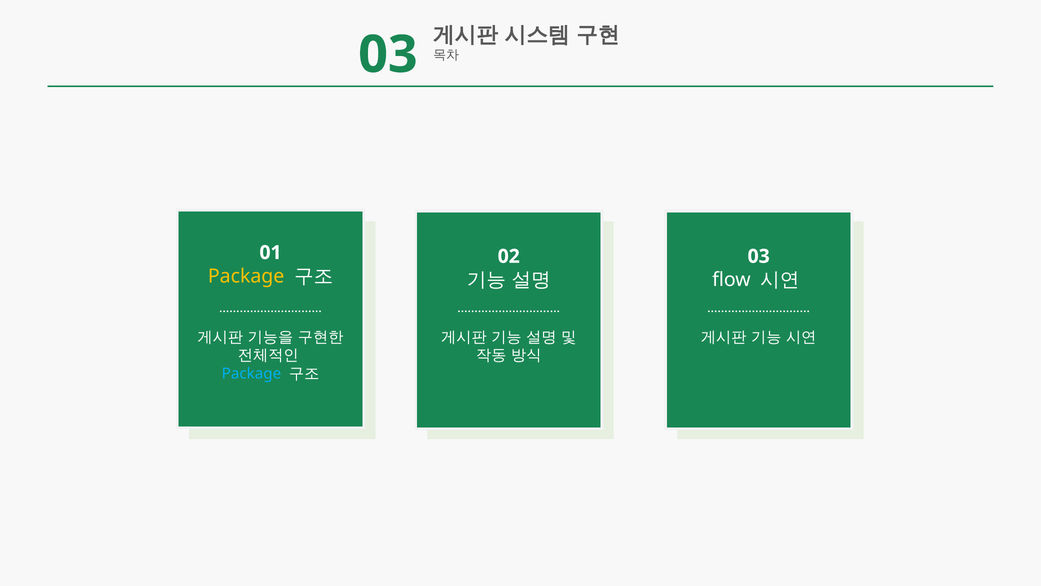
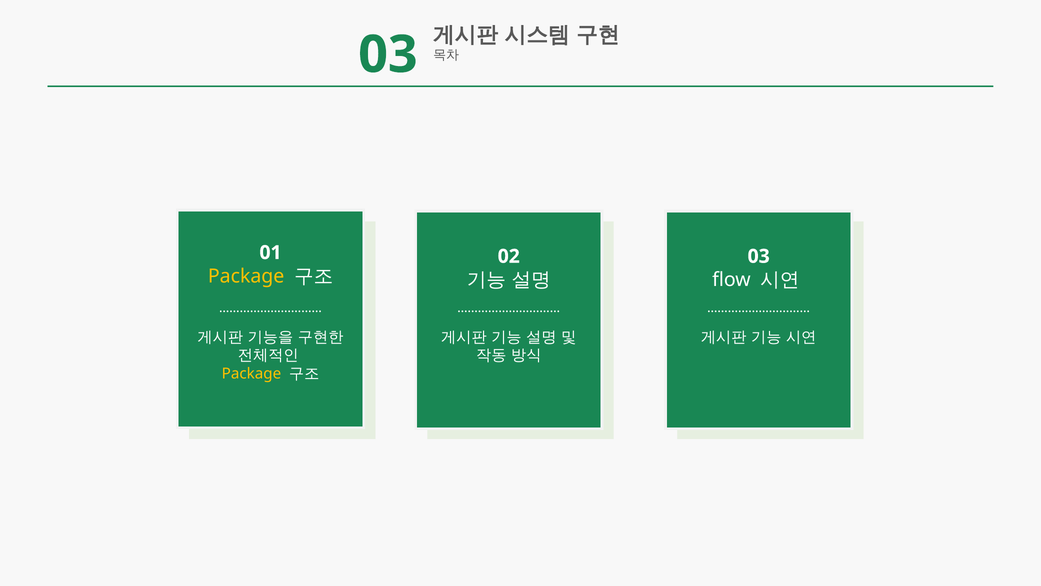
Package at (251, 373) colour: light blue -> yellow
